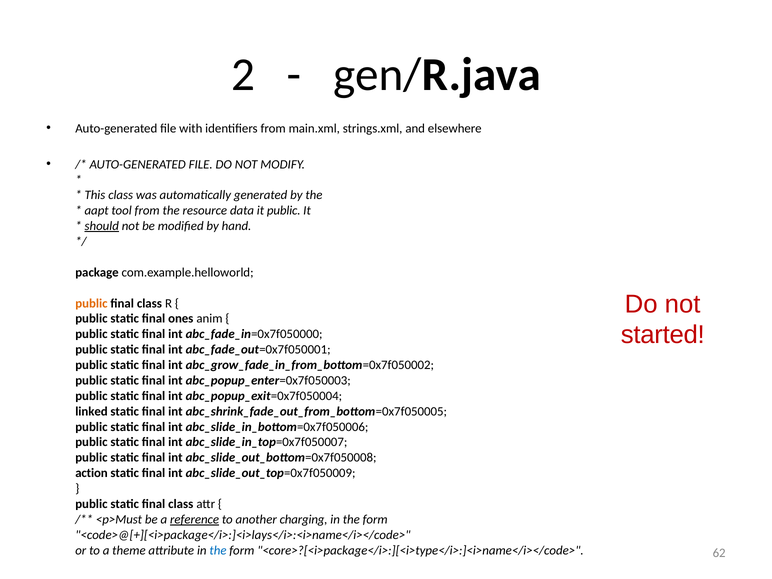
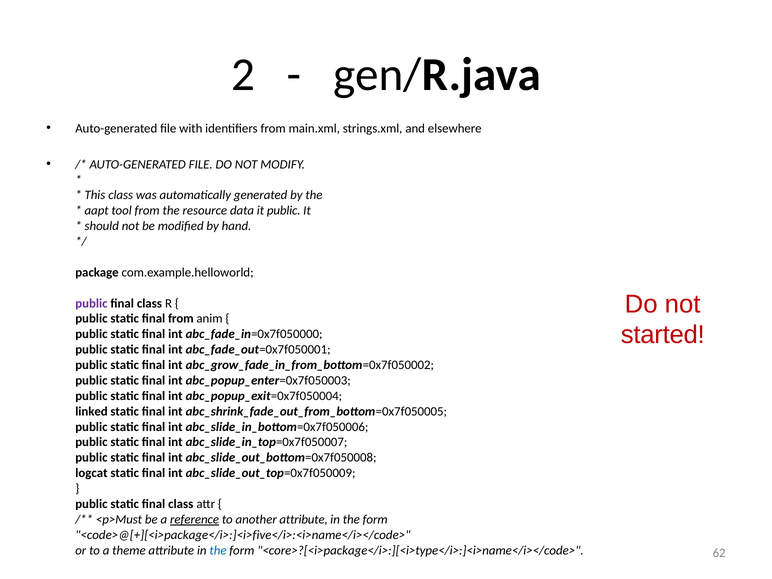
should underline: present -> none
public at (91, 303) colour: orange -> purple
final ones: ones -> from
action: action -> logcat
another charging: charging -> attribute
<code>@[+][<i>package</i>:]<i>lays</i>:<i>name</i></code>: <code>@[+][<i>package</i>:]<i>lays</i>:<i>name</i></code> -> <code>@[+][<i>package</i>:]<i>five</i>:<i>name</i></code>
